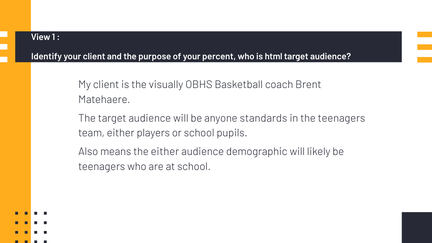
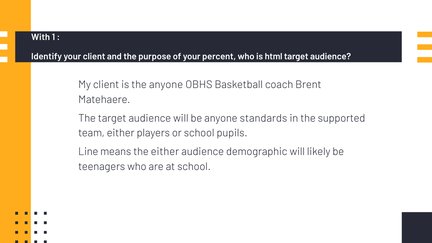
View: View -> With
the visually: visually -> anyone
the teenagers: teenagers -> supported
Also: Also -> Line
